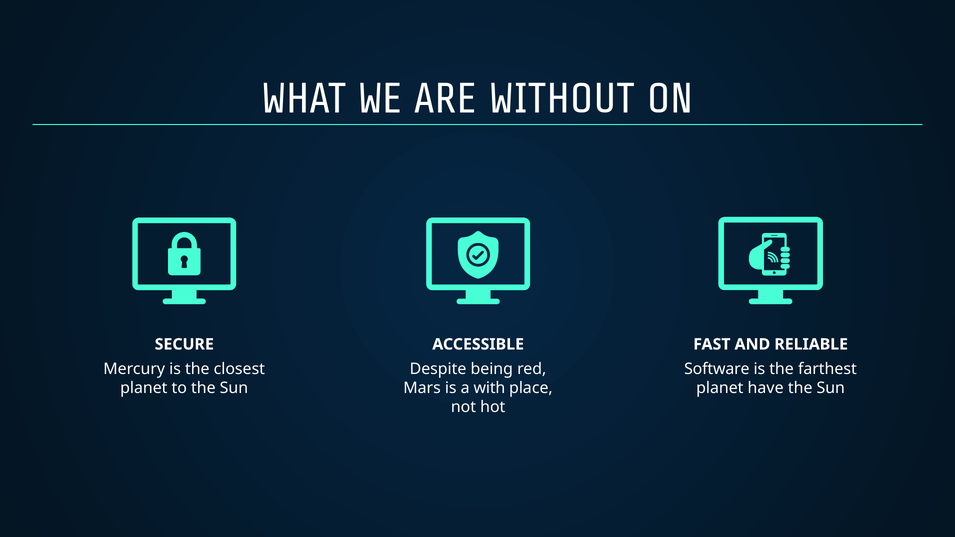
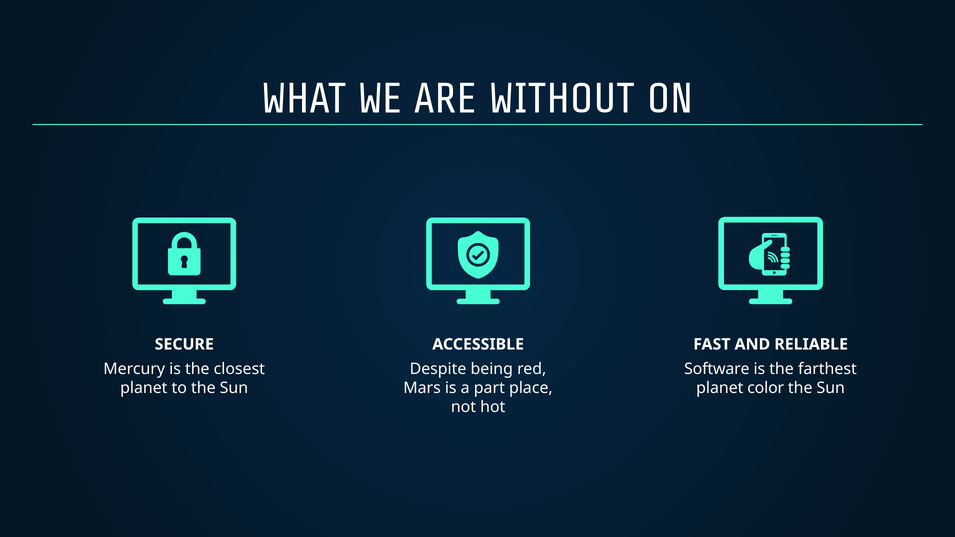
with: with -> part
have: have -> color
